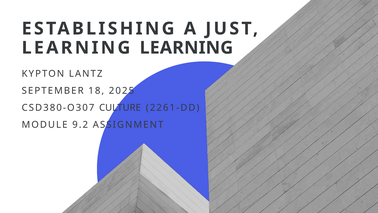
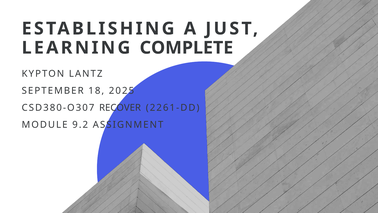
LEARNING LEARNING: LEARNING -> COMPLETE
CULTURE: CULTURE -> RECOVER
